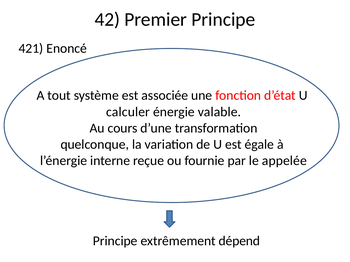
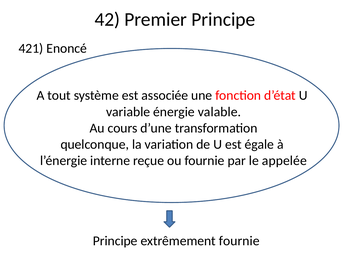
calculer: calculer -> variable
extrêmement dépend: dépend -> fournie
